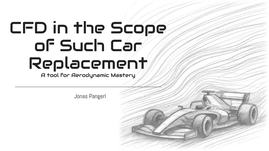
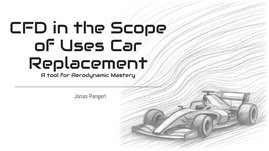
Such: Such -> Uses
